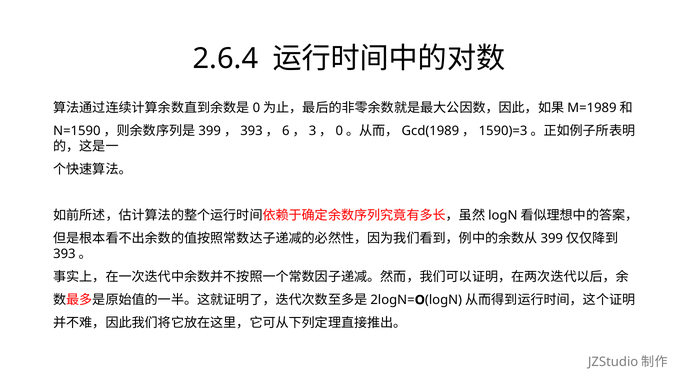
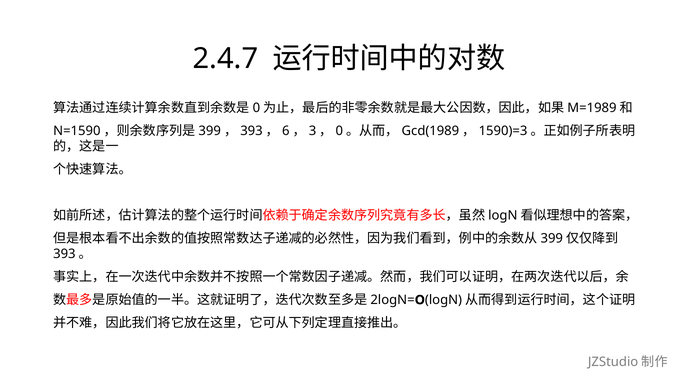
2.6.4: 2.6.4 -> 2.4.7
